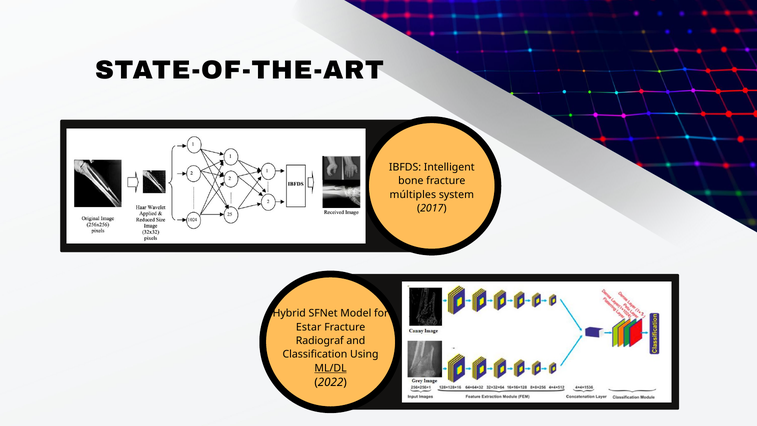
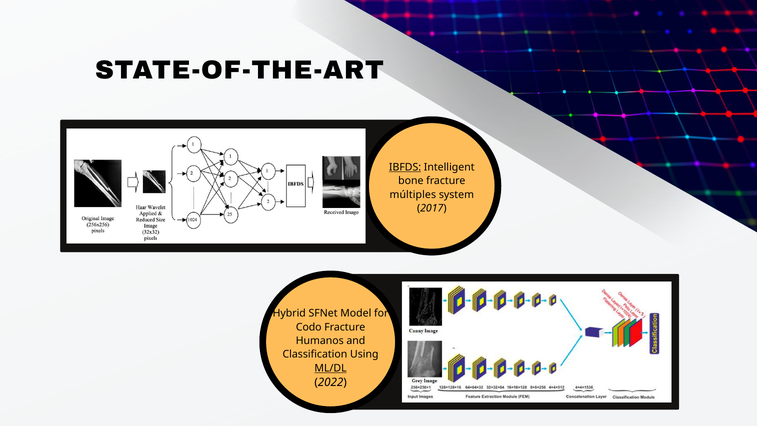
IBFDS underline: none -> present
Estar: Estar -> Codo
Radiograf: Radiograf -> Humanos
